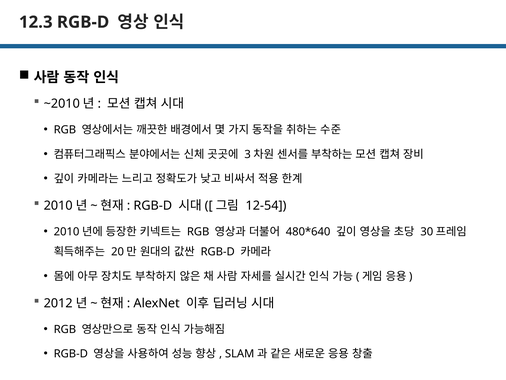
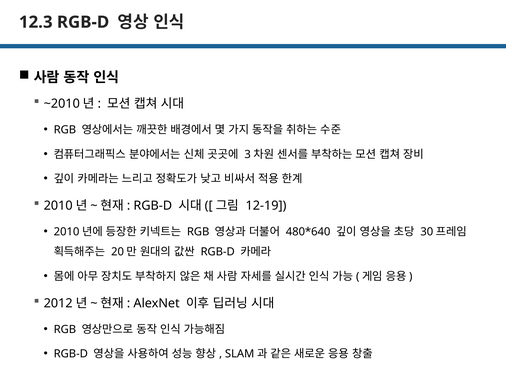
12-54: 12-54 -> 12-19
